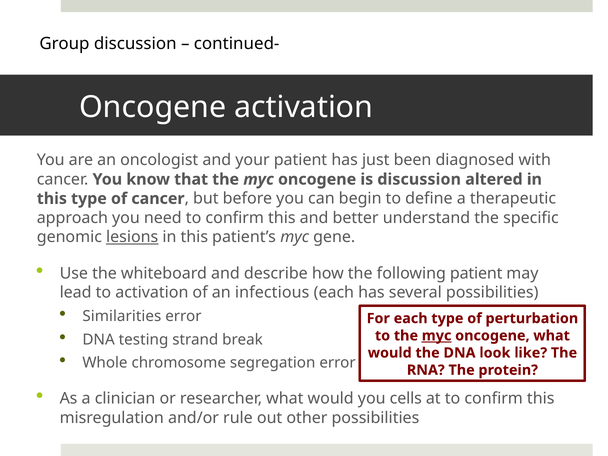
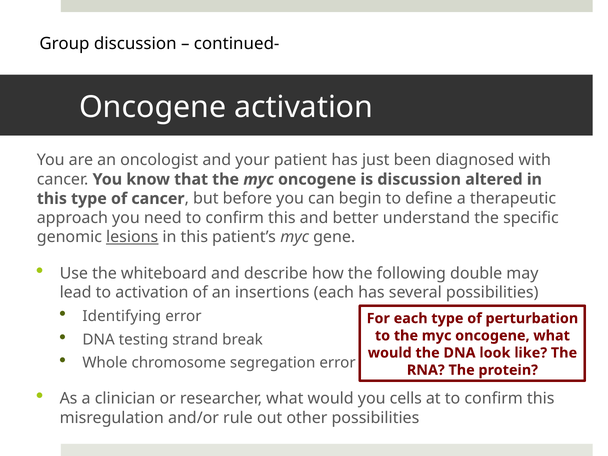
following patient: patient -> double
infectious: infectious -> insertions
Similarities: Similarities -> Identifying
myc at (437, 336) underline: present -> none
